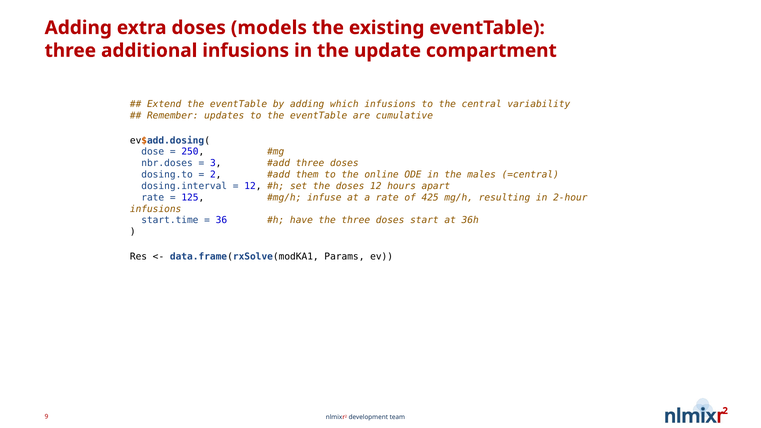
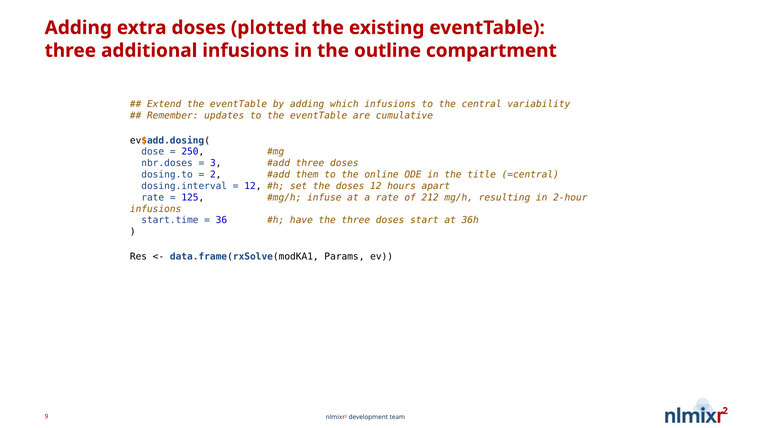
models: models -> plotted
update: update -> outline
males: males -> title
425: 425 -> 212
